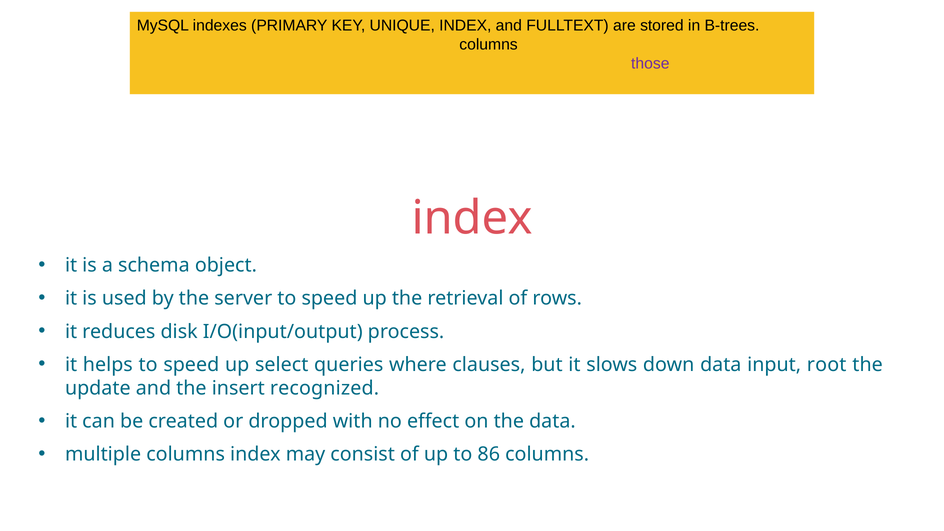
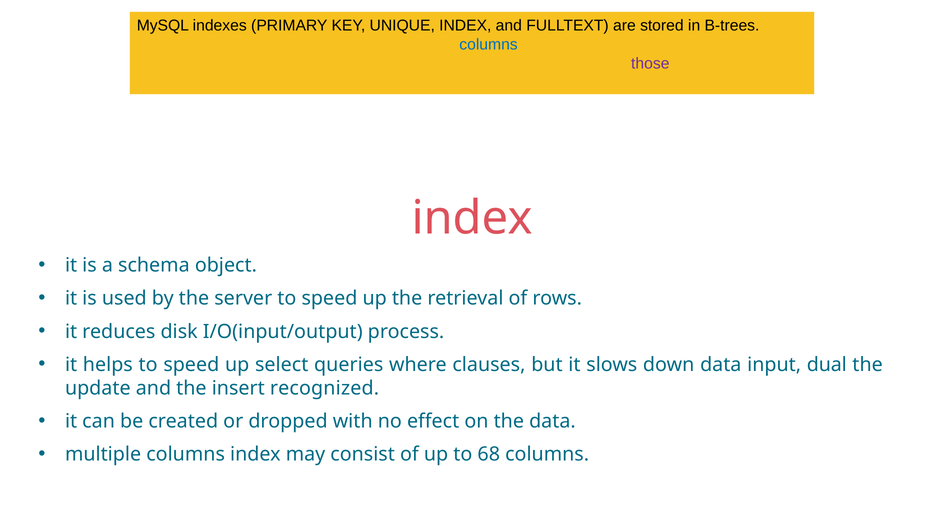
columns at (489, 45) colour: black -> blue
root: root -> dual
86: 86 -> 68
